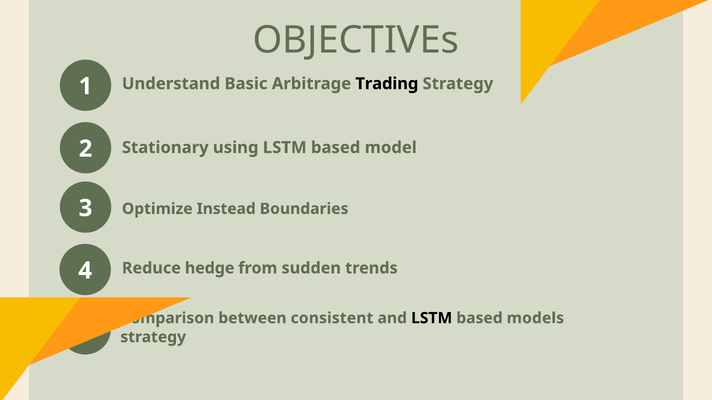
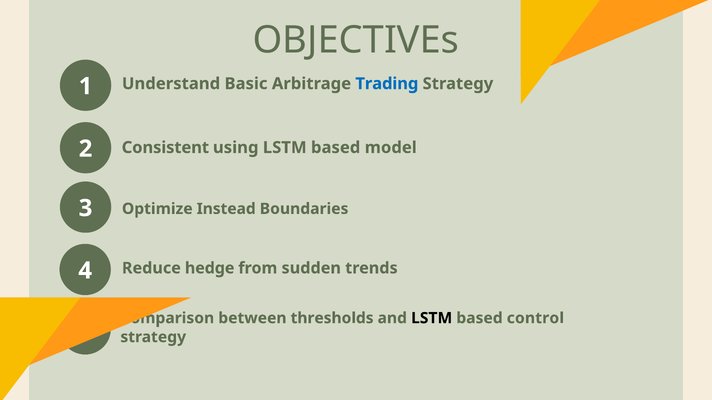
Trading colour: black -> blue
Stationary: Stationary -> Consistent
consistent: consistent -> thresholds
models: models -> control
